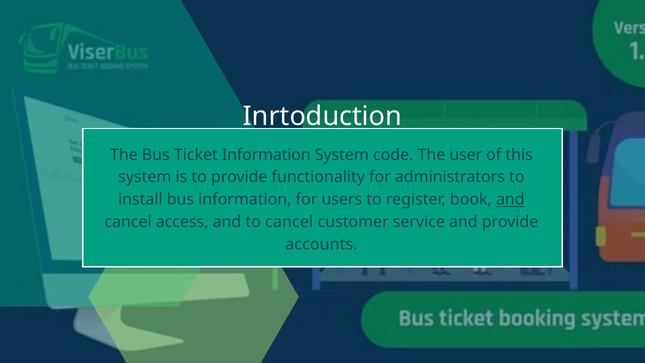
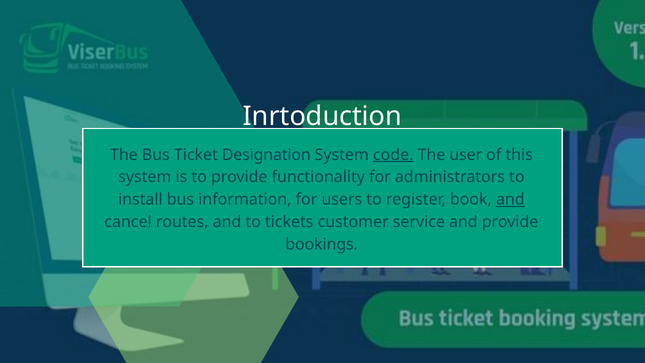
Ticket Information: Information -> Designation
code underline: none -> present
access: access -> routes
to cancel: cancel -> tickets
accounts: accounts -> bookings
